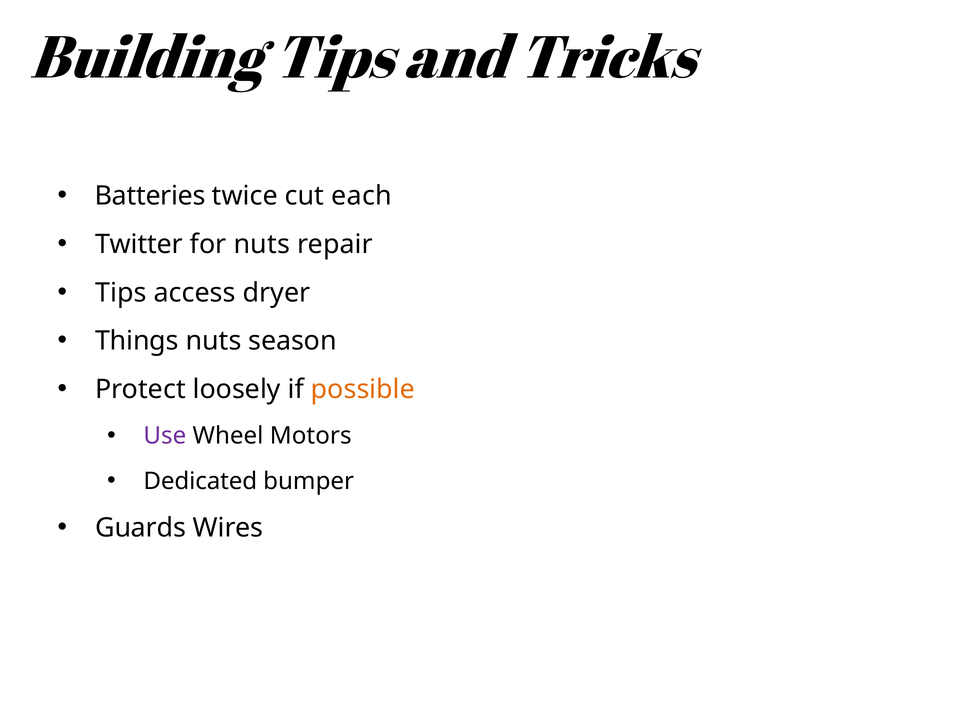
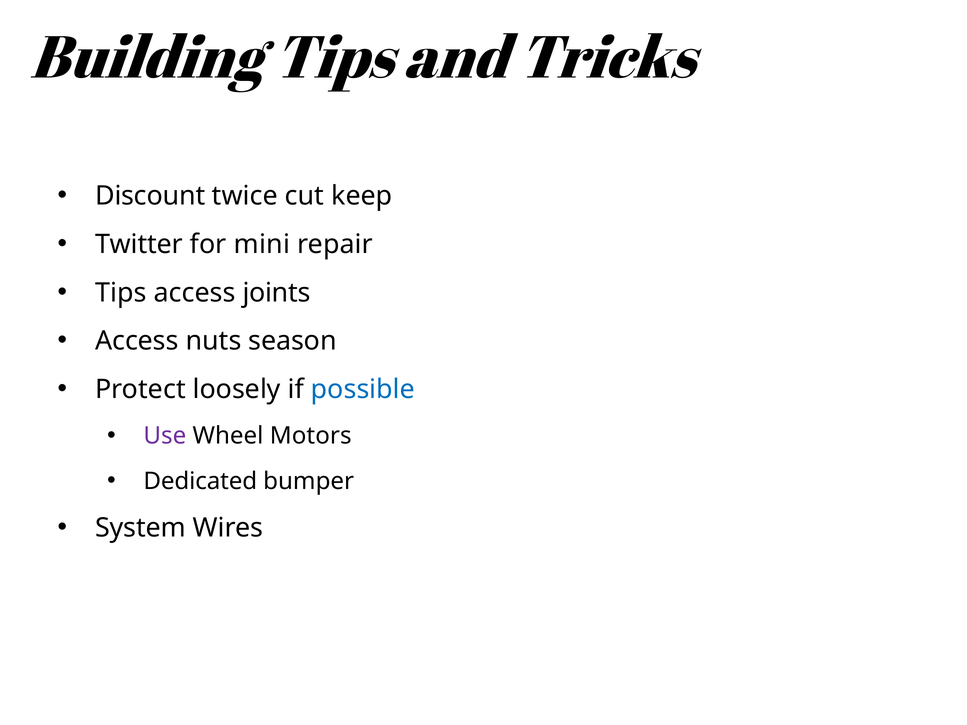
Batteries: Batteries -> Discount
each: each -> keep
for nuts: nuts -> mini
dryer: dryer -> joints
Things at (137, 341): Things -> Access
possible colour: orange -> blue
Guards: Guards -> System
